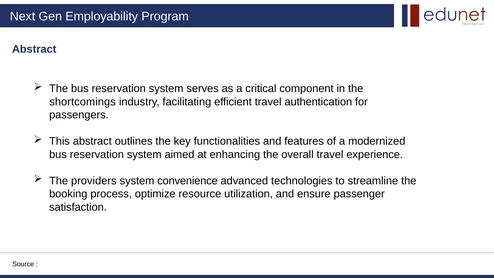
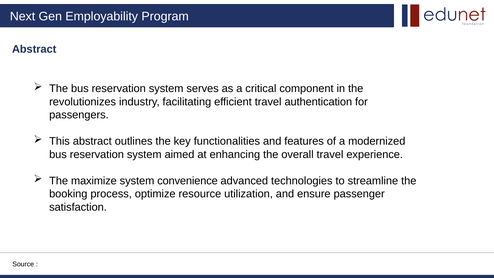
shortcomings: shortcomings -> revolutionizes
providers: providers -> maximize
